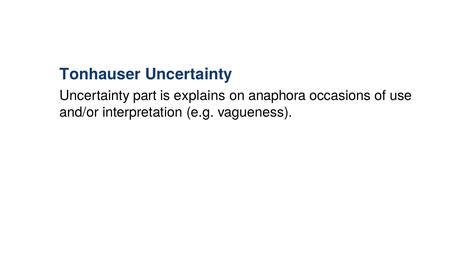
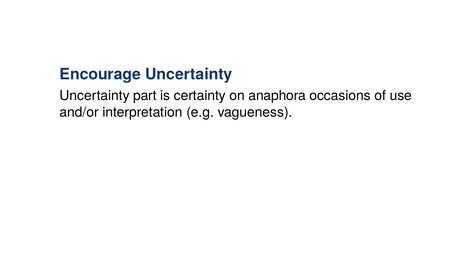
Tonhauser: Tonhauser -> Encourage
explains: explains -> certainty
